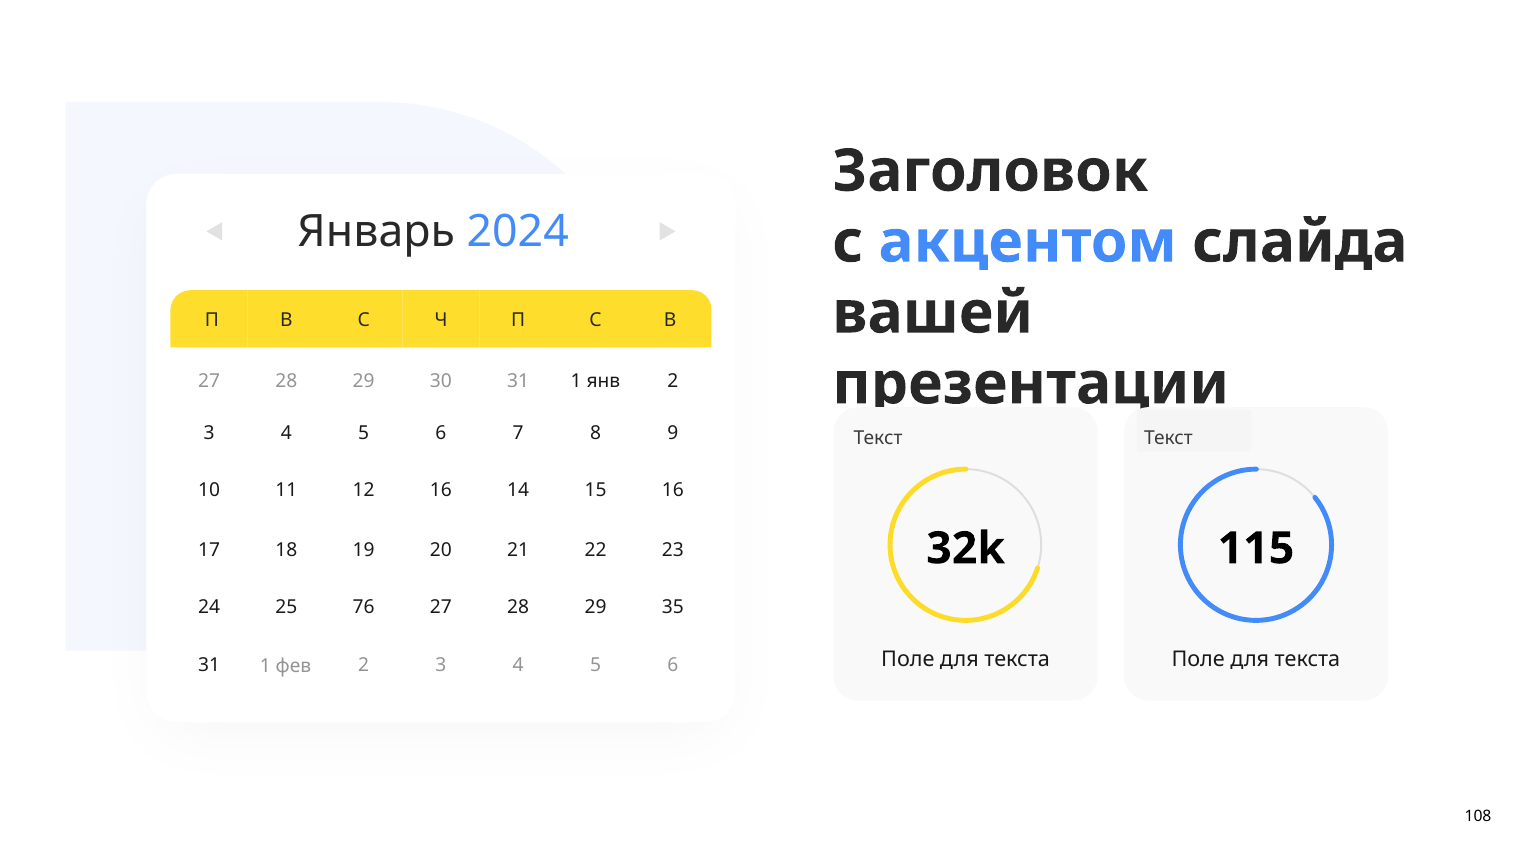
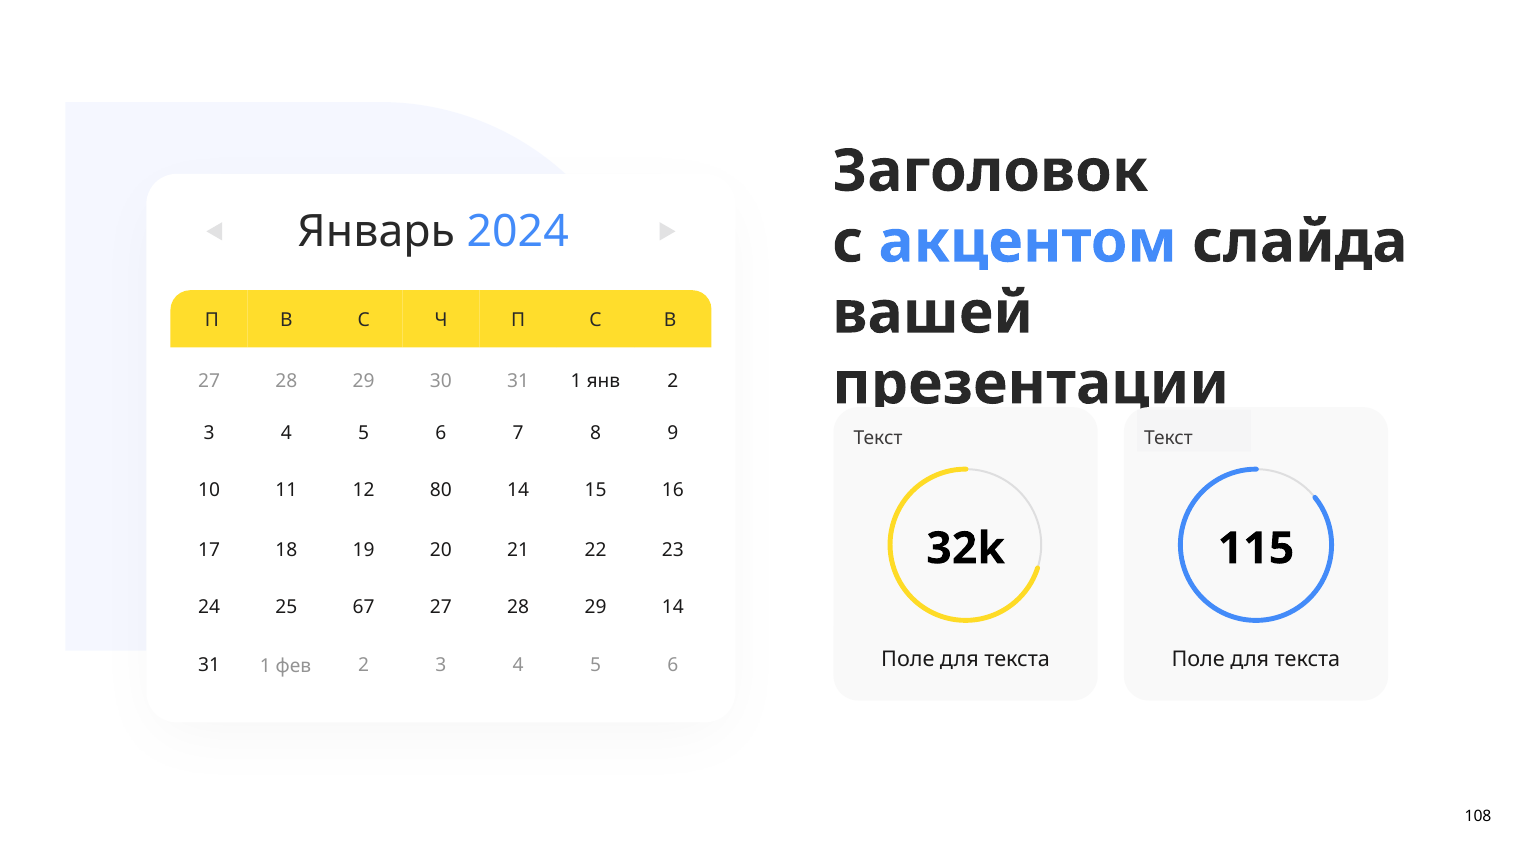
12 16: 16 -> 80
76: 76 -> 67
29 35: 35 -> 14
